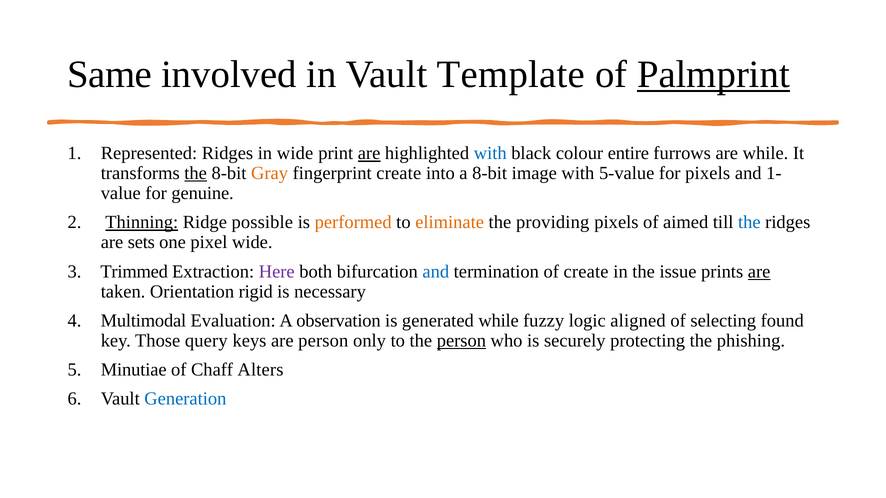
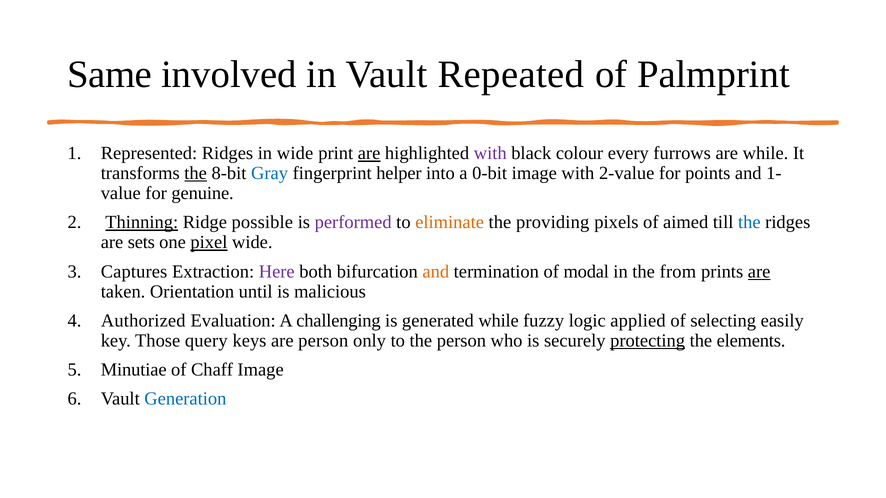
Template: Template -> Repeated
Palmprint underline: present -> none
with at (490, 153) colour: blue -> purple
entire: entire -> every
Gray colour: orange -> blue
fingerprint create: create -> helper
a 8-bit: 8-bit -> 0-bit
5-value: 5-value -> 2-value
for pixels: pixels -> points
performed colour: orange -> purple
pixel underline: none -> present
Trimmed: Trimmed -> Captures
and at (436, 272) colour: blue -> orange
of create: create -> modal
issue: issue -> from
rigid: rigid -> until
necessary: necessary -> malicious
Multimodal: Multimodal -> Authorized
observation: observation -> challenging
aligned: aligned -> applied
found: found -> easily
person at (461, 341) underline: present -> none
protecting underline: none -> present
phishing: phishing -> elements
Chaff Alters: Alters -> Image
